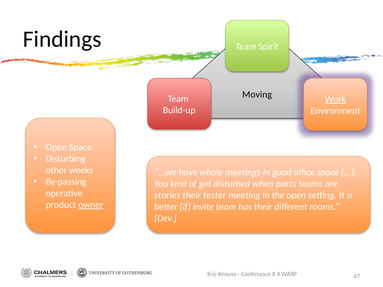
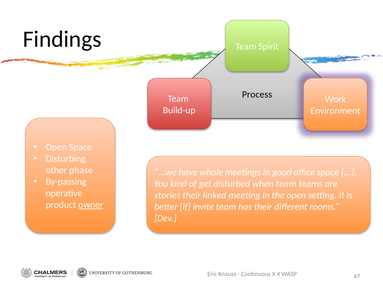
Moving: Moving -> Process
Work underline: present -> none
weeks: weeks -> phase
when parts: parts -> team
tester: tester -> linked
